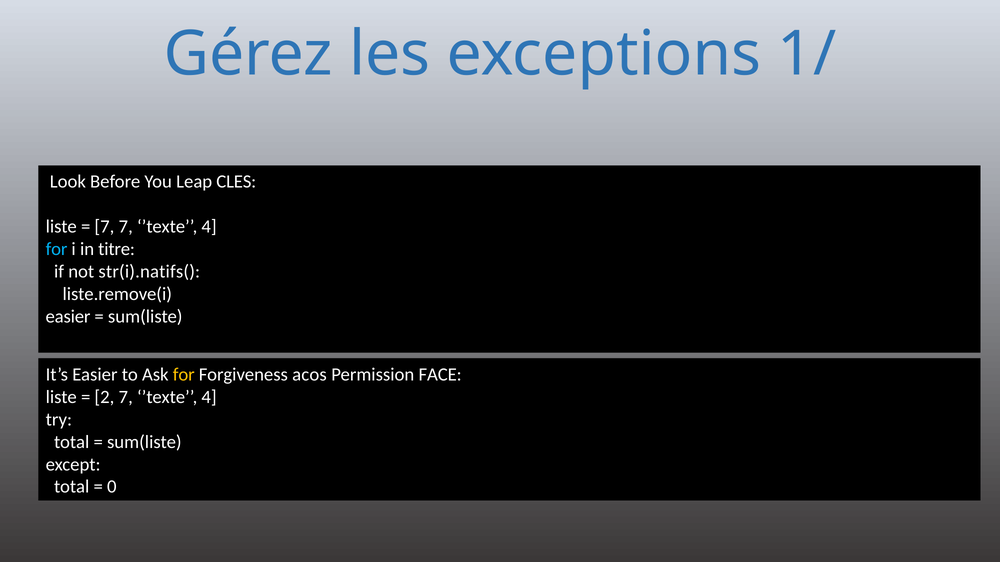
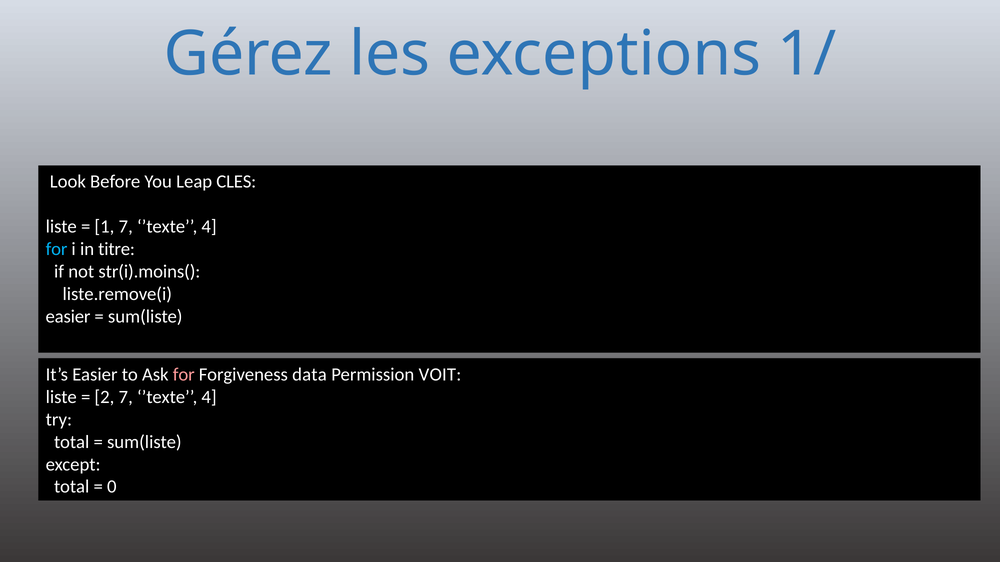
7 at (104, 227): 7 -> 1
str(i).natifs(: str(i).natifs( -> str(i).moins(
for at (184, 375) colour: yellow -> pink
acos: acos -> data
FACE: FACE -> VOIT
